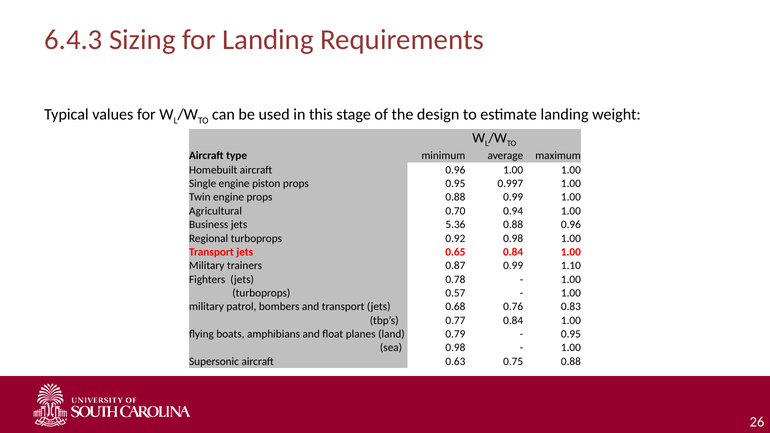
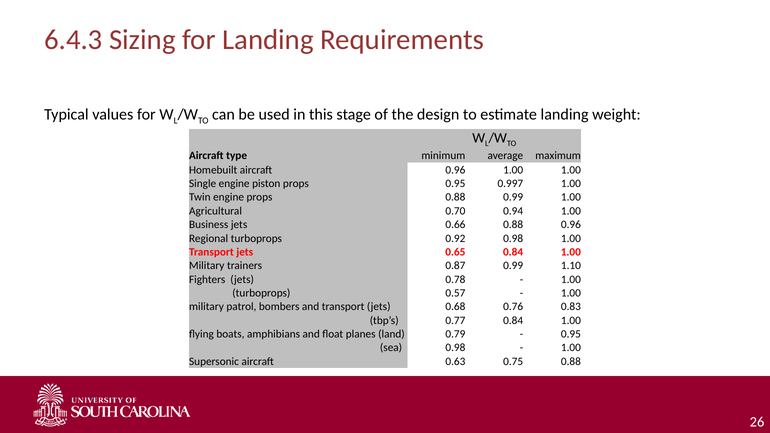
5.36: 5.36 -> 0.66
